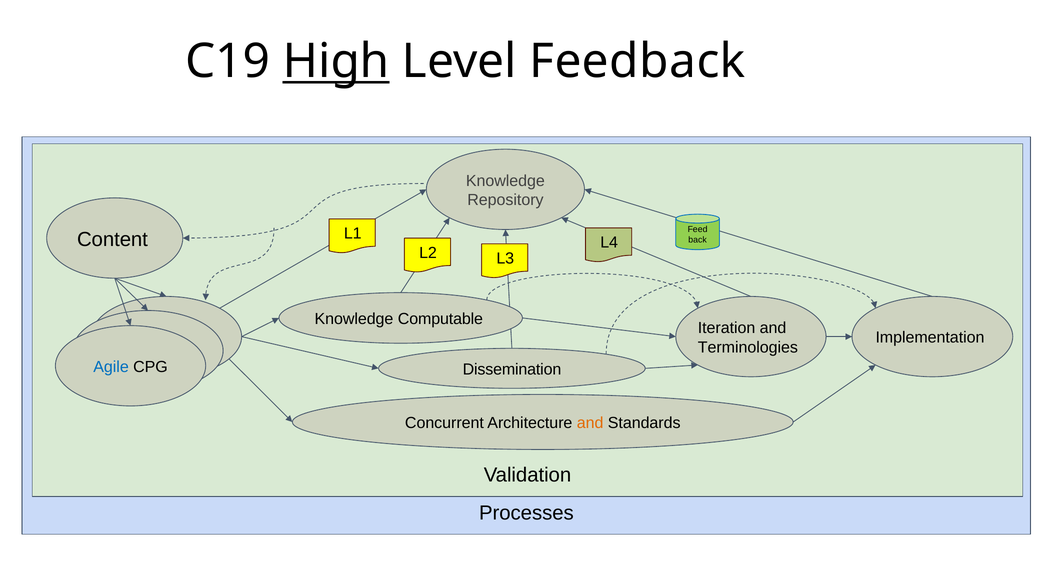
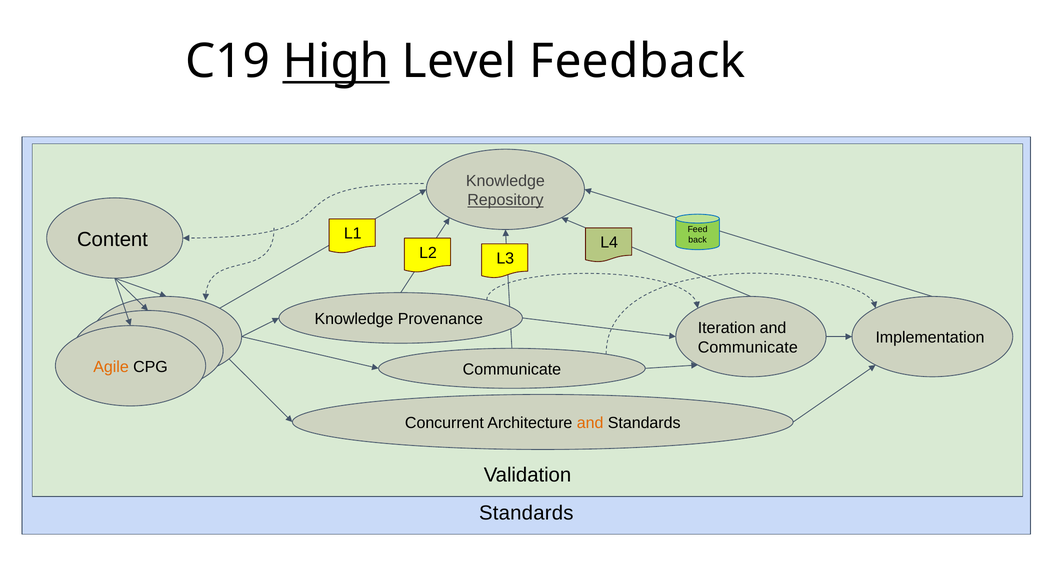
Repository underline: none -> present
Computable: Computable -> Provenance
Terminologies at (748, 347): Terminologies -> Communicate
Agile at (111, 367) colour: blue -> orange
Dissemination at (512, 369): Dissemination -> Communicate
Processes at (526, 513): Processes -> Standards
